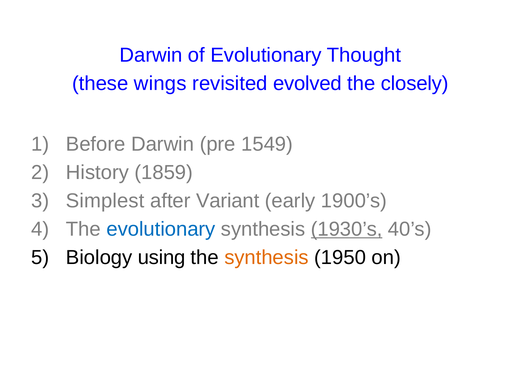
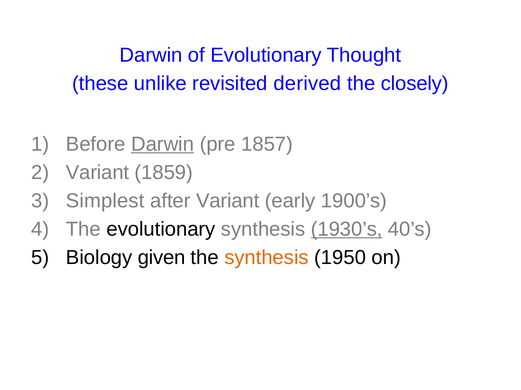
wings: wings -> unlike
evolved: evolved -> derived
Darwin at (163, 144) underline: none -> present
1549: 1549 -> 1857
History at (97, 173): History -> Variant
evolutionary at (161, 230) colour: blue -> black
using: using -> given
